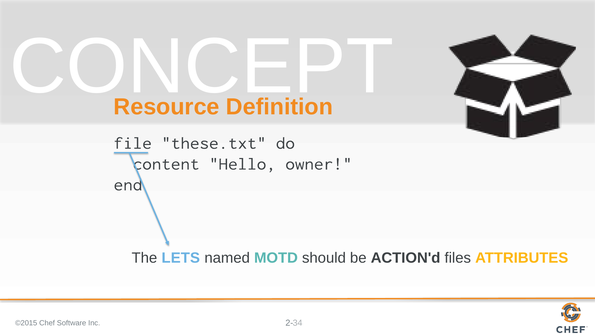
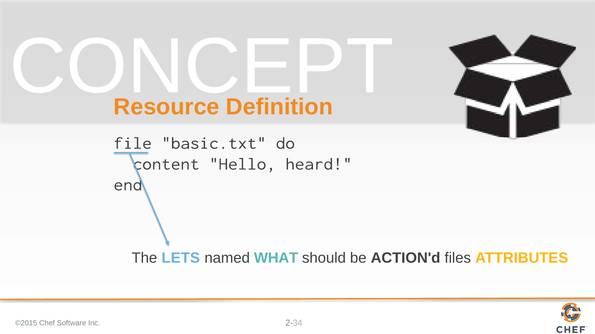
these.txt: these.txt -> basic.txt
owner: owner -> heard
MOTD: MOTD -> WHAT
